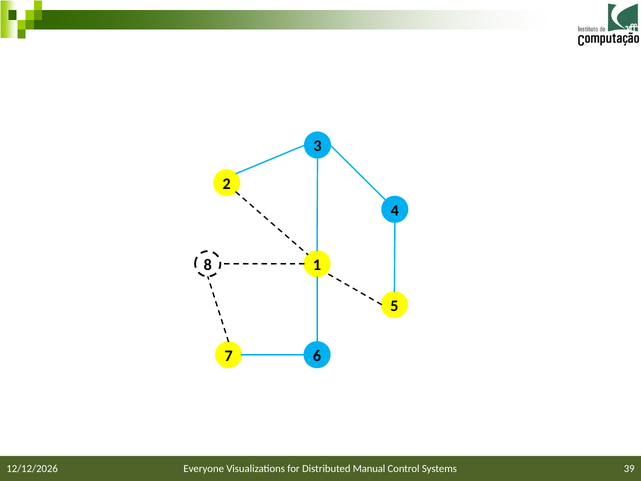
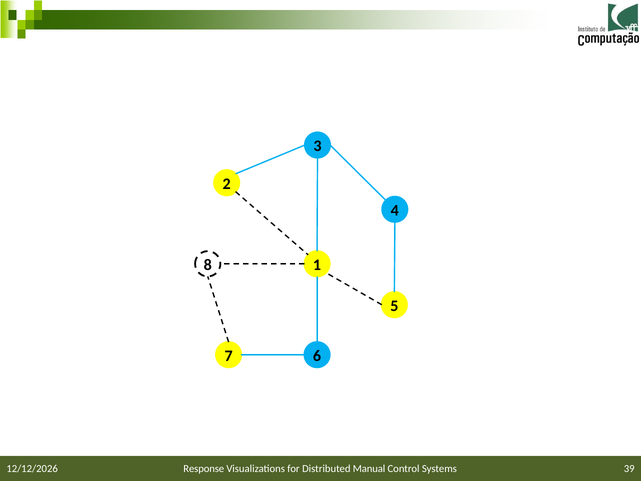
Everyone: Everyone -> Response
